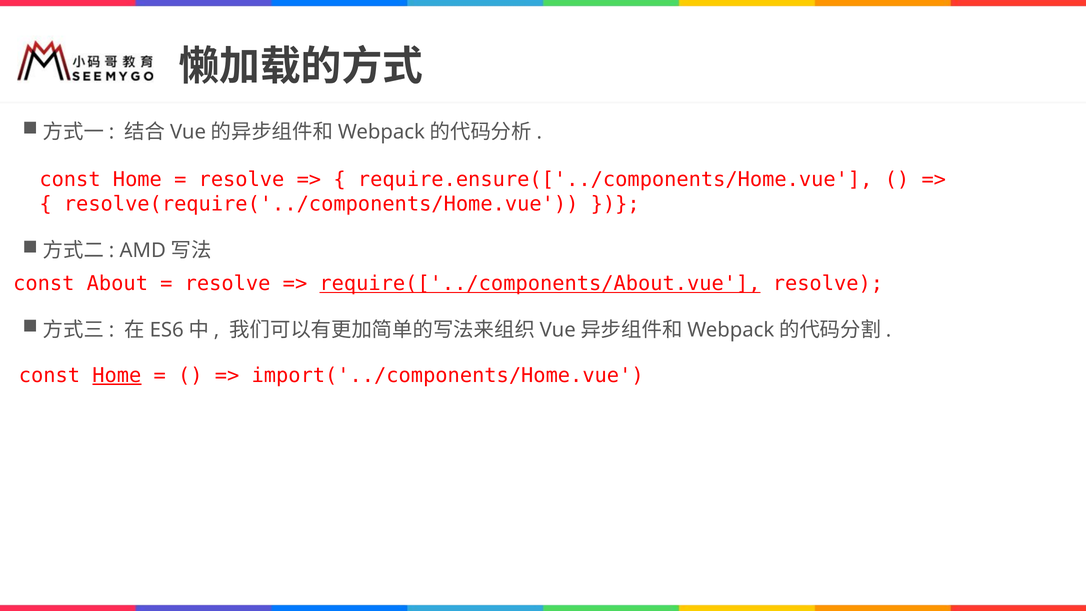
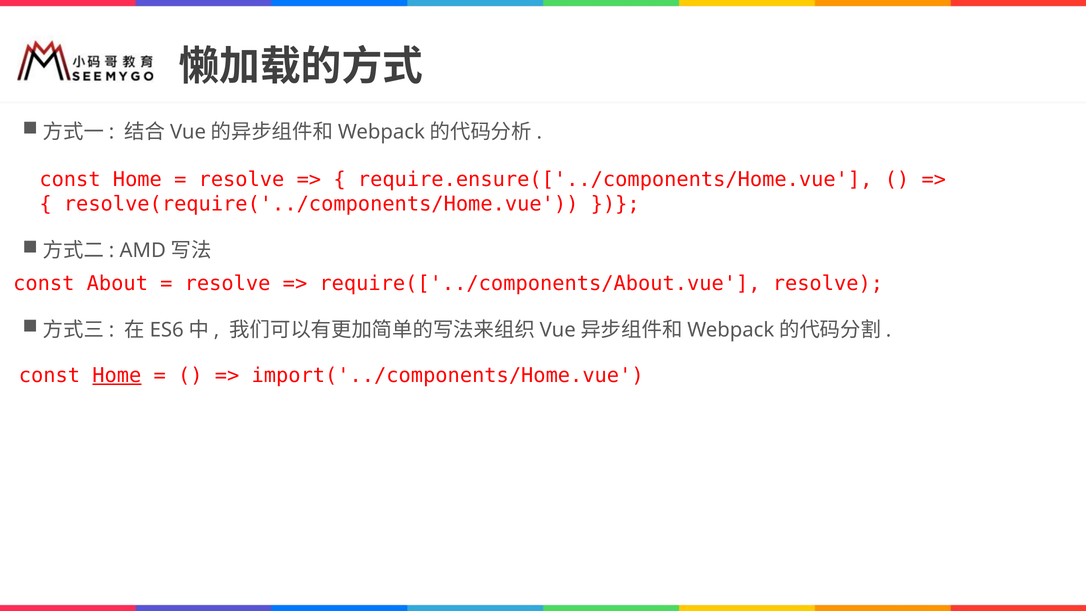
require(['../components/About.vue underline: present -> none
